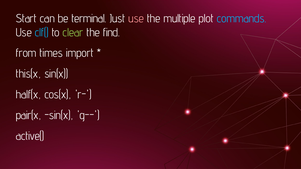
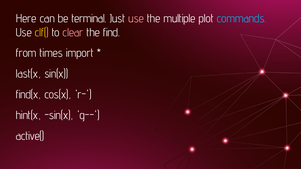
Start: Start -> Here
clf( colour: light blue -> yellow
clear colour: light green -> pink
this(x: this(x -> last(x
half(x: half(x -> find(x
pair(x: pair(x -> hint(x
